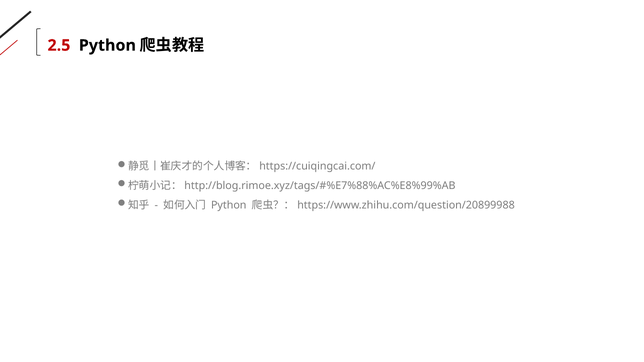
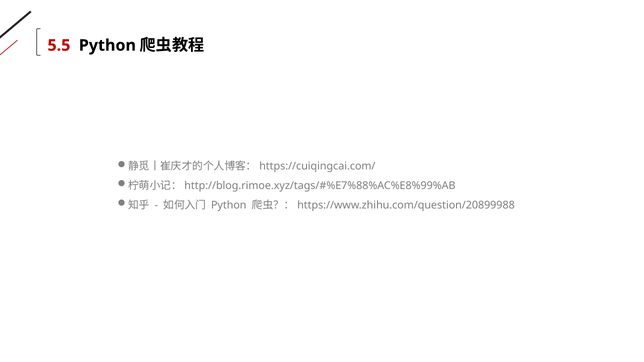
2.5: 2.5 -> 5.5
